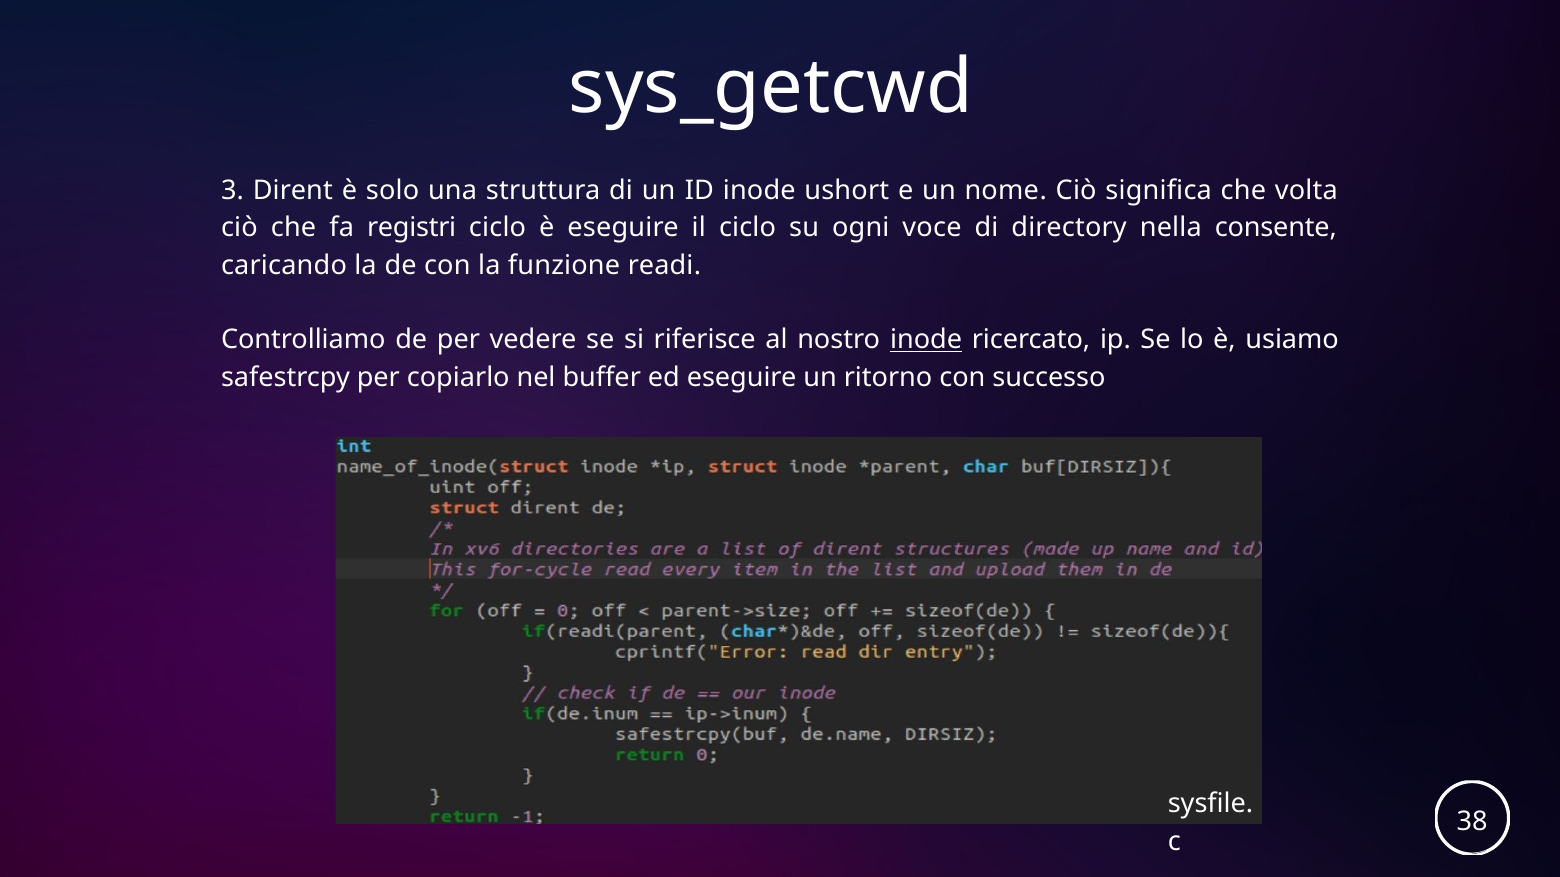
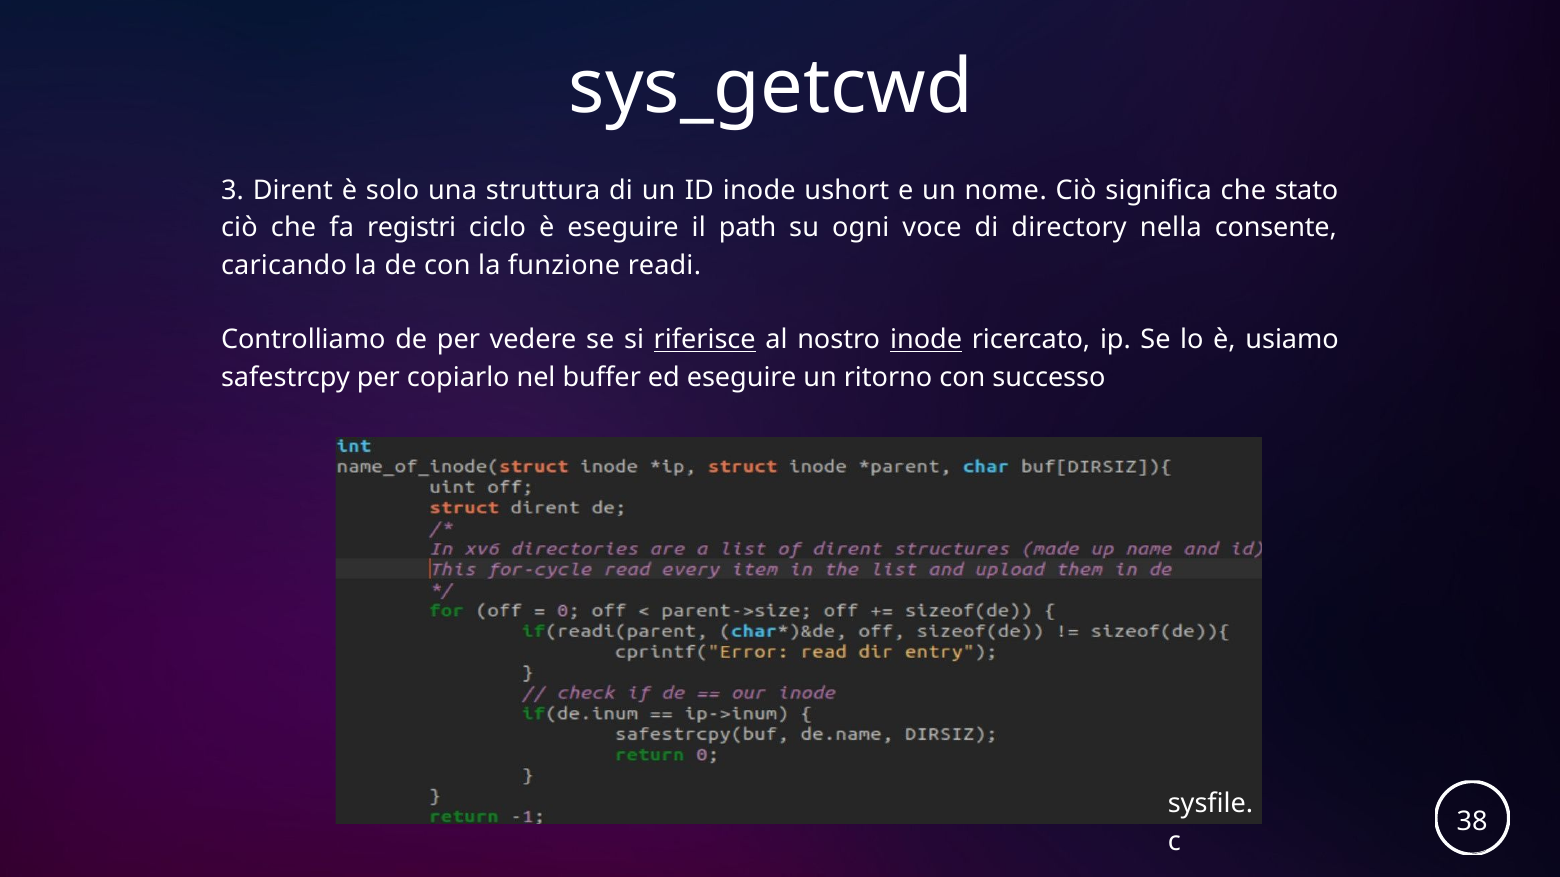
volta: volta -> stato
il ciclo: ciclo -> path
riferisce underline: none -> present
